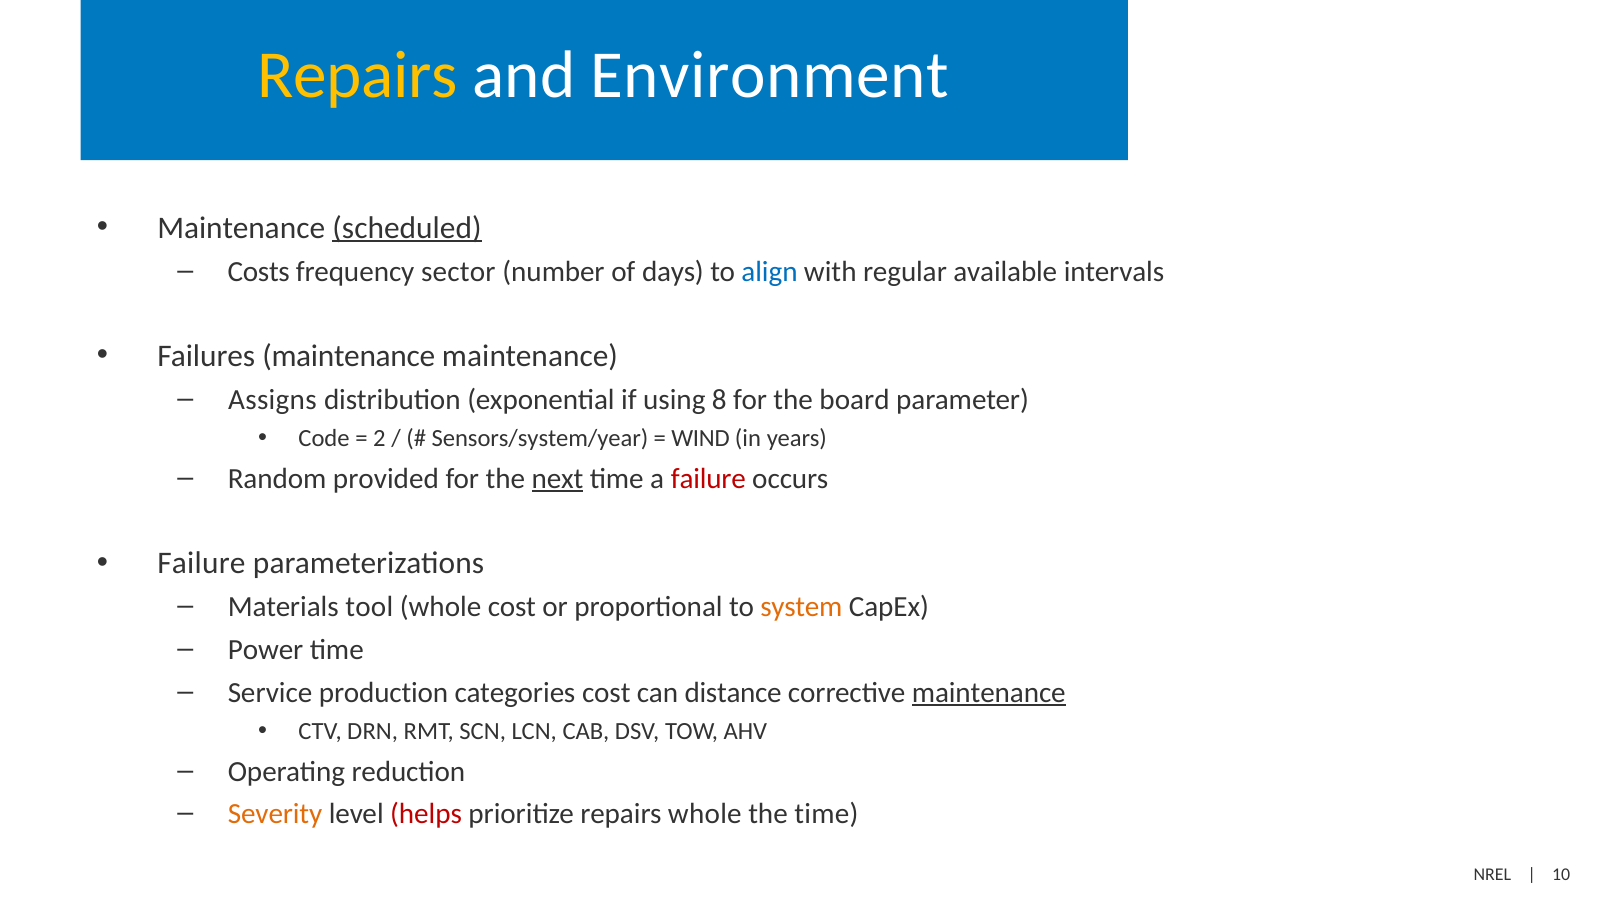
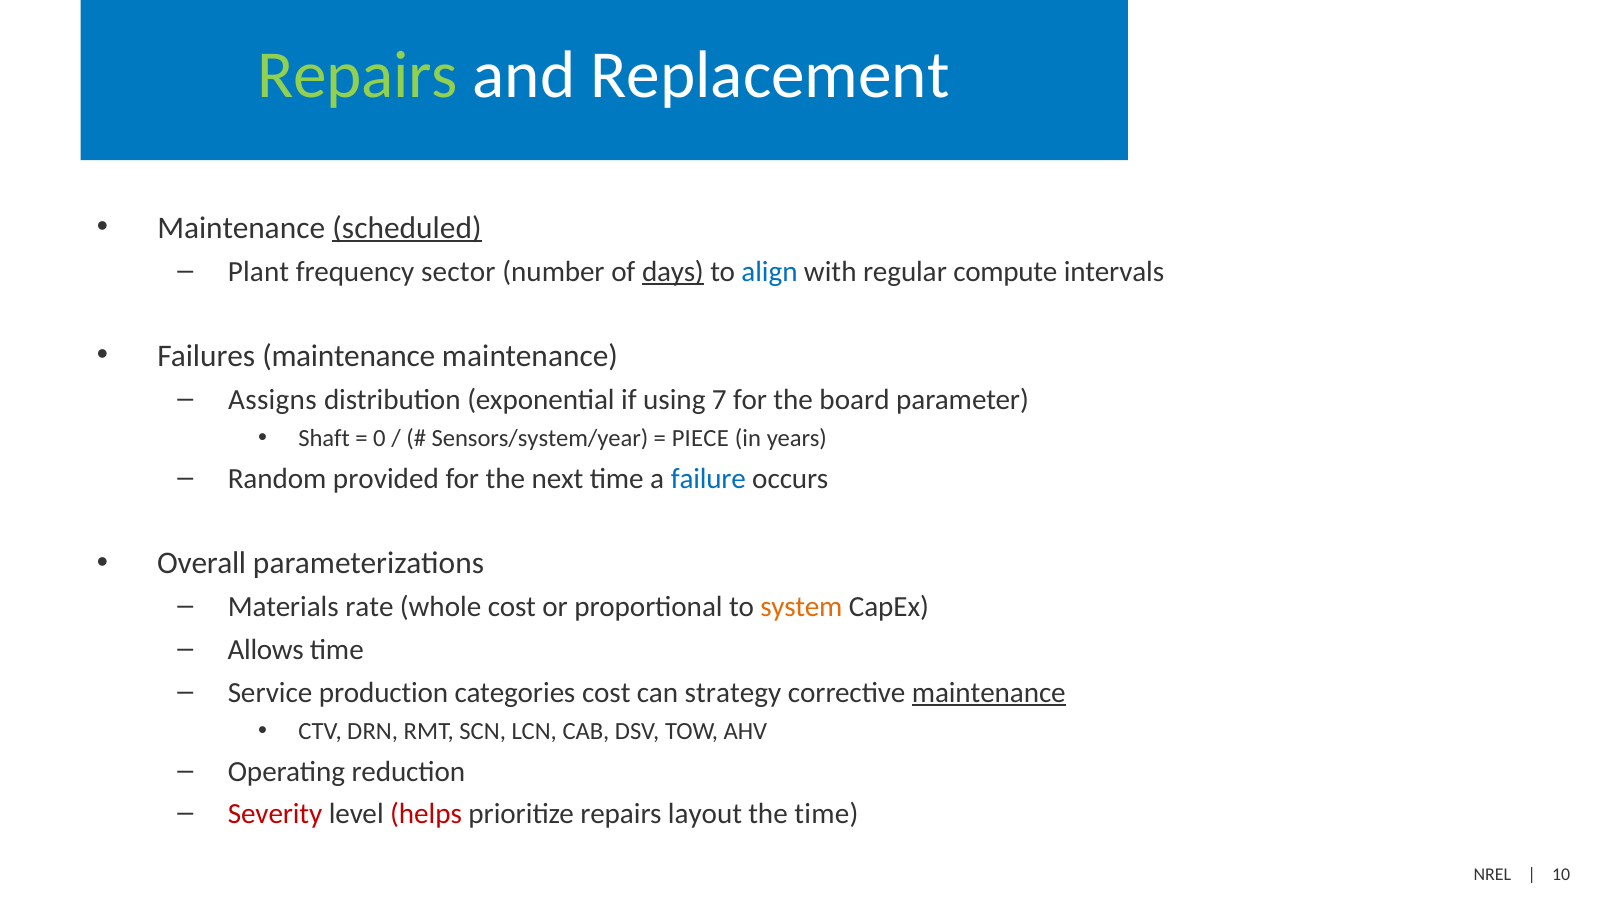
Repairs at (358, 76) colour: yellow -> light green
Environment: Environment -> Replacement
Costs: Costs -> Plant
days underline: none -> present
available: available -> compute
8: 8 -> 7
Code: Code -> Shaft
2: 2 -> 0
WIND: WIND -> PIECE
next underline: present -> none
failure at (708, 478) colour: red -> blue
Failure at (201, 563): Failure -> Overall
tool: tool -> rate
Power: Power -> Allows
distance: distance -> strategy
Severity colour: orange -> red
repairs whole: whole -> layout
